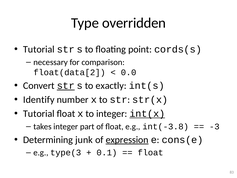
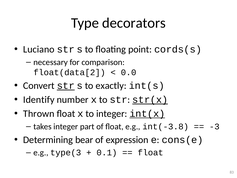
overridden: overridden -> decorators
Tutorial at (39, 49): Tutorial -> Luciano
str(x underline: none -> present
Tutorial at (39, 114): Tutorial -> Thrown
junk: junk -> bear
expression underline: present -> none
